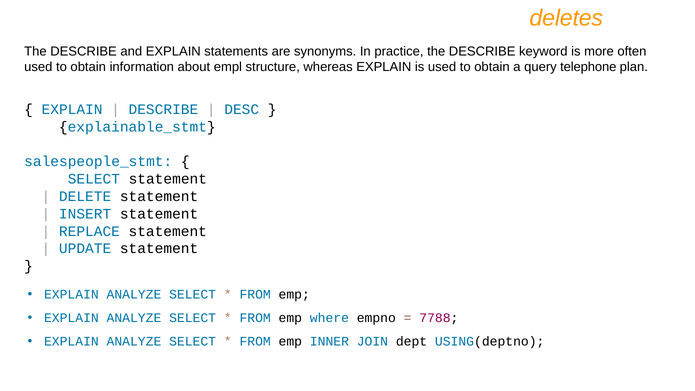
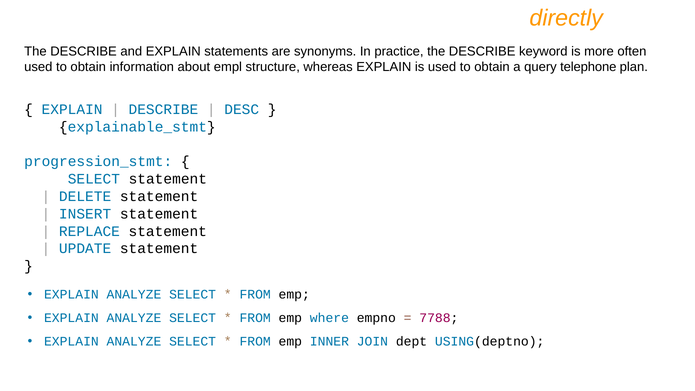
deletes: deletes -> directly
salespeople_stmt: salespeople_stmt -> progression_stmt
